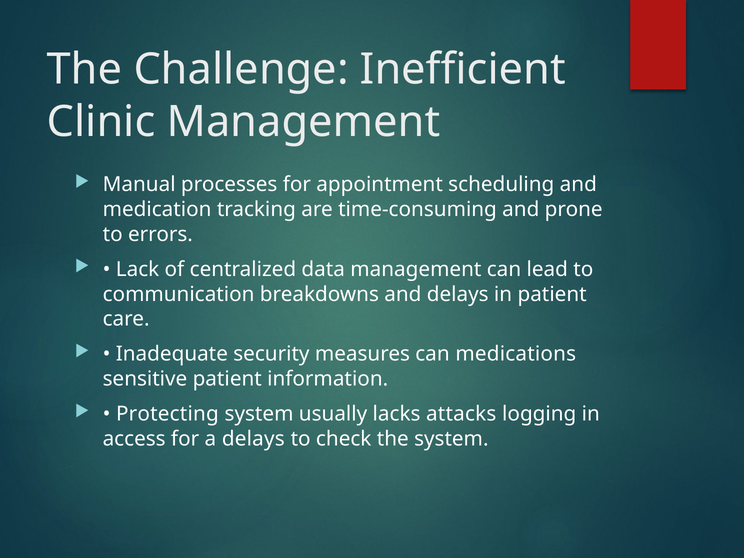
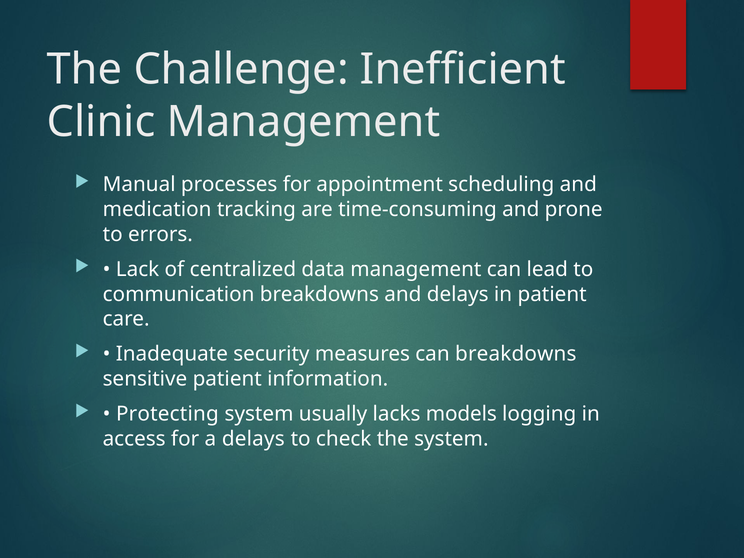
can medications: medications -> breakdowns
attacks: attacks -> models
